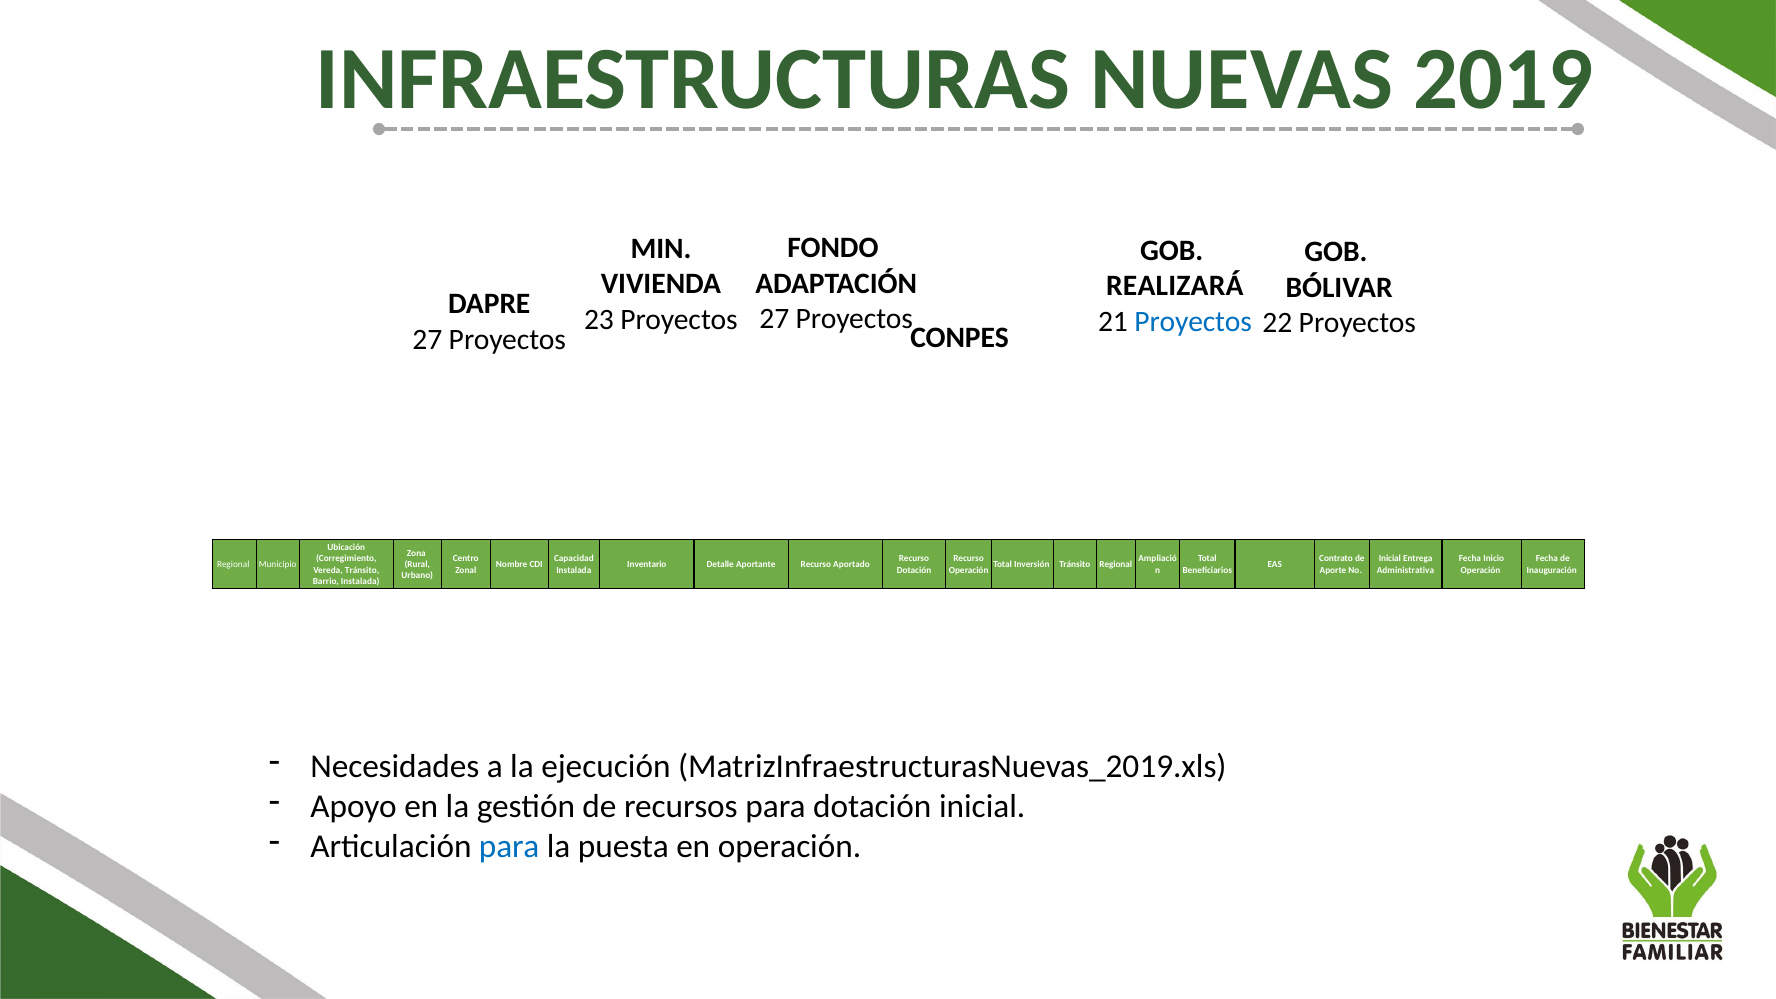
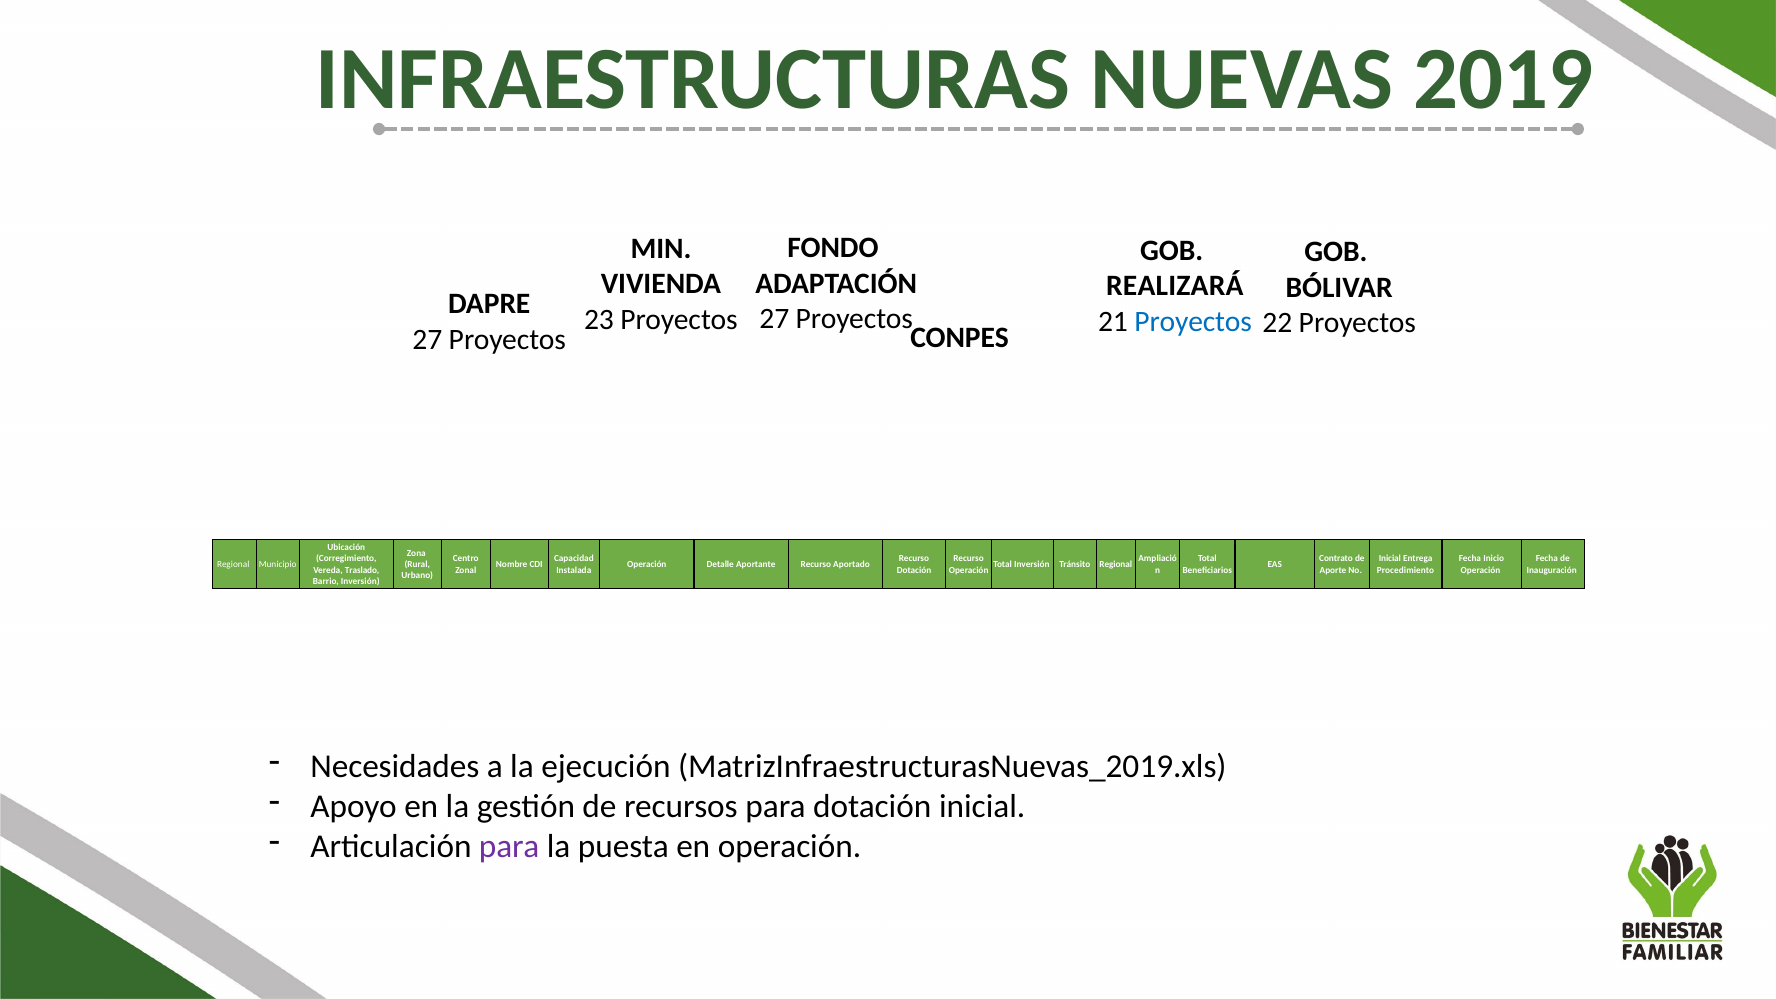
Inventario at (647, 564): Inventario -> Operación
Vereda Tránsito: Tránsito -> Traslado
Administrativa: Administrativa -> Procedimiento
Barrio Instalada: Instalada -> Inversión
para at (509, 847) colour: blue -> purple
